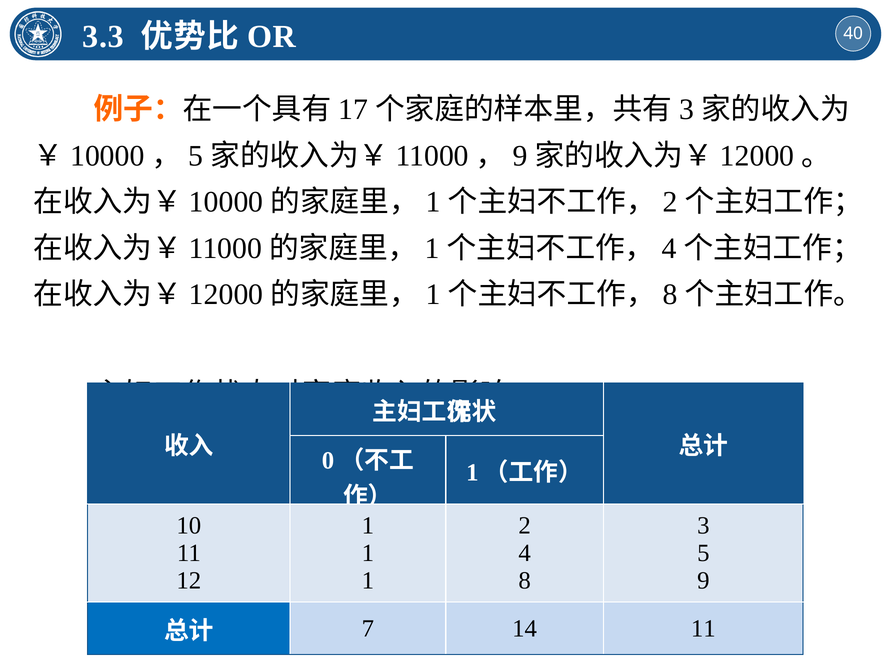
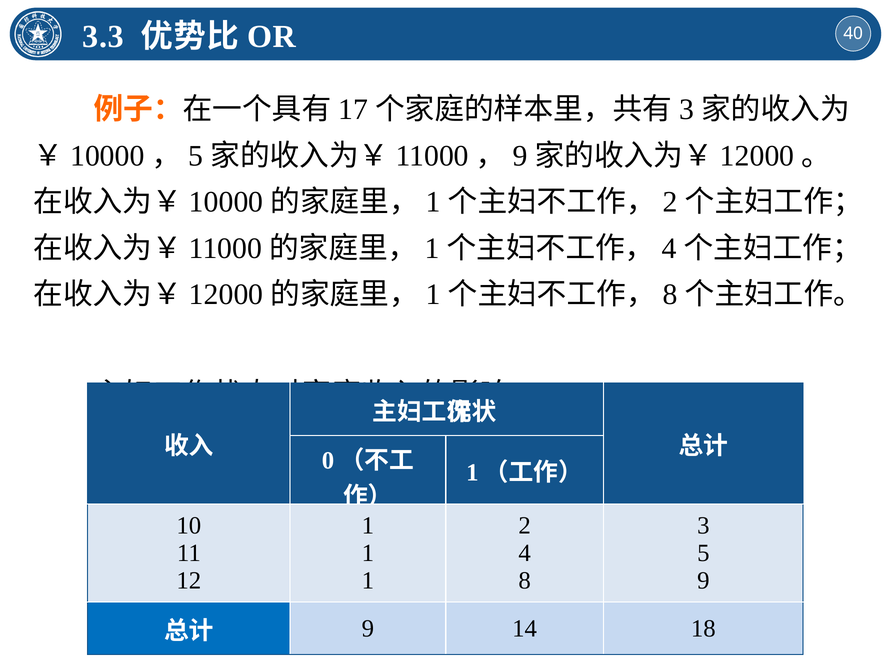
7 at (368, 629): 7 -> 9
14 11: 11 -> 18
